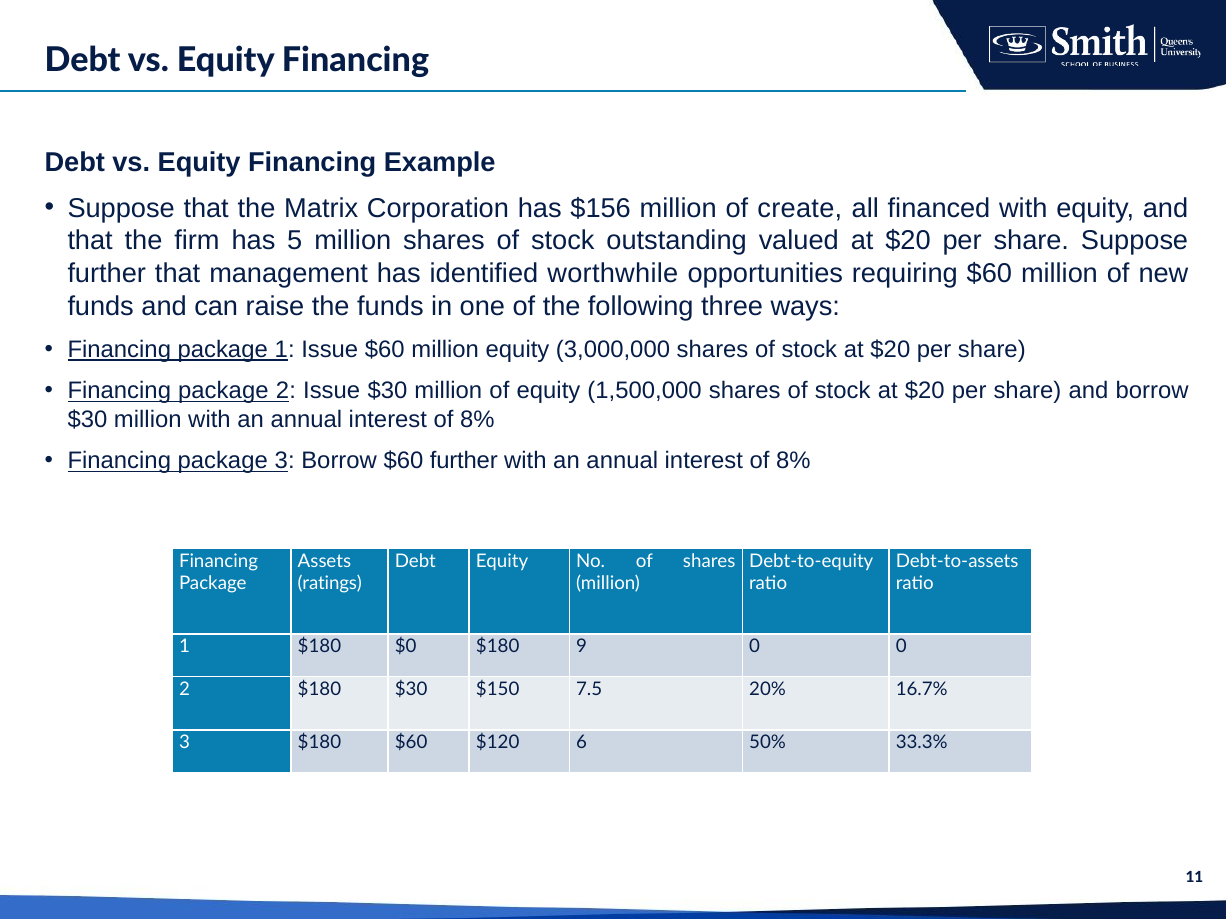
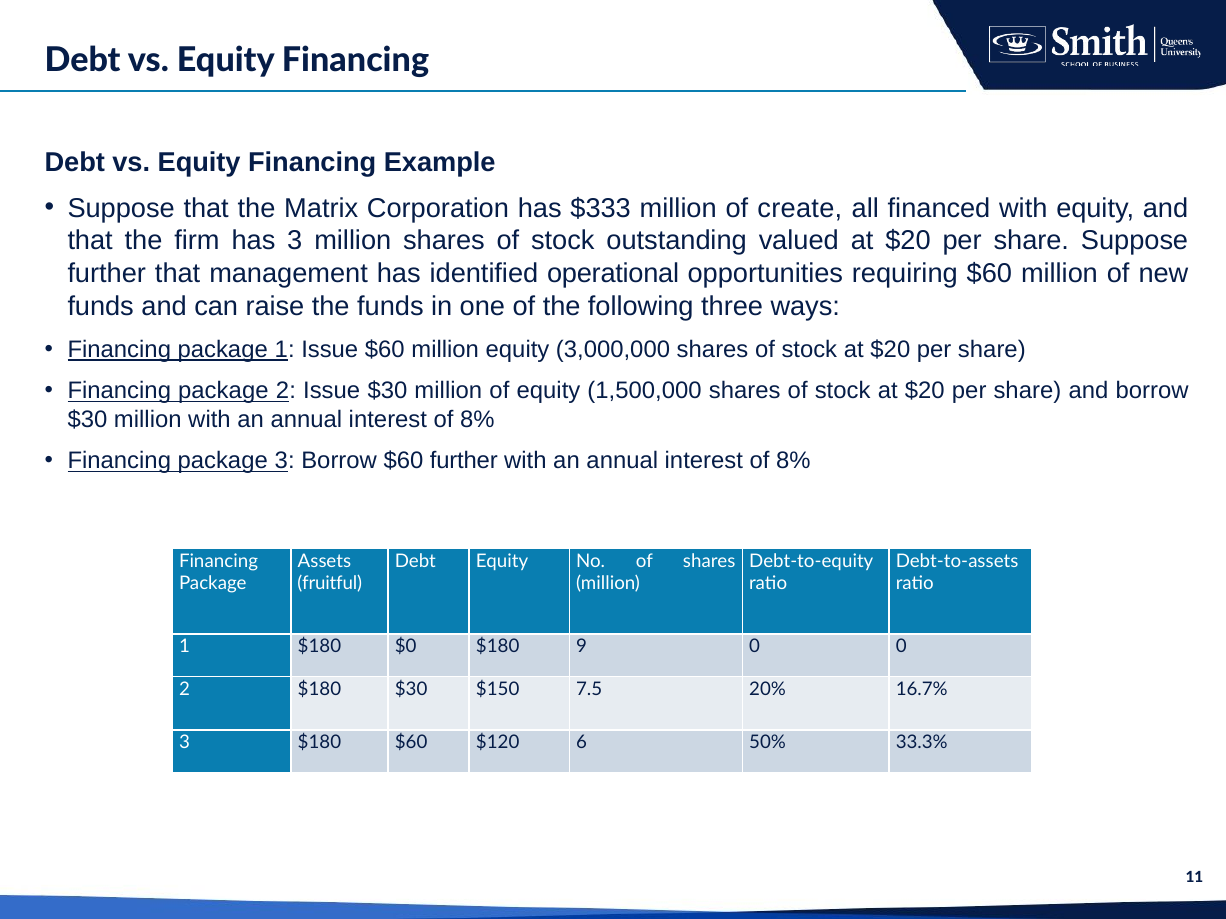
$156: $156 -> $333
has 5: 5 -> 3
worthwhile: worthwhile -> operational
ratings: ratings -> fruitful
